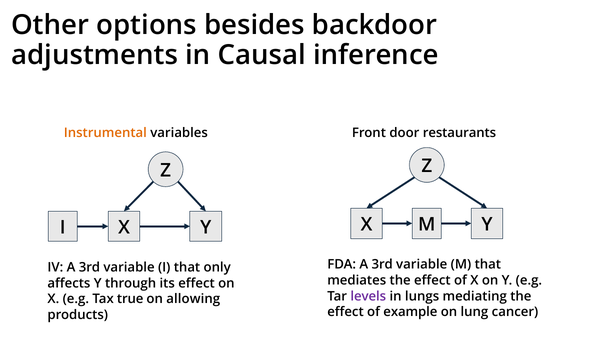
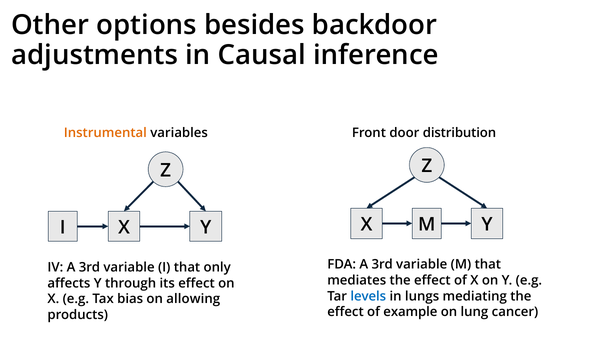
restaurants: restaurants -> distribution
levels colour: purple -> blue
true: true -> bias
